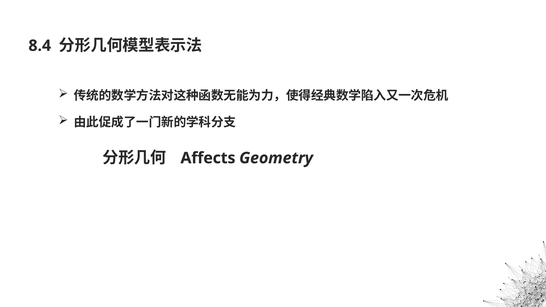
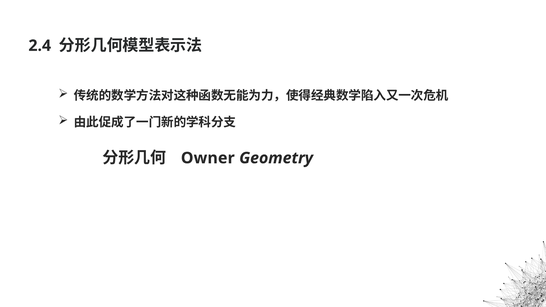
8.4: 8.4 -> 2.4
Affects: Affects -> Owner
